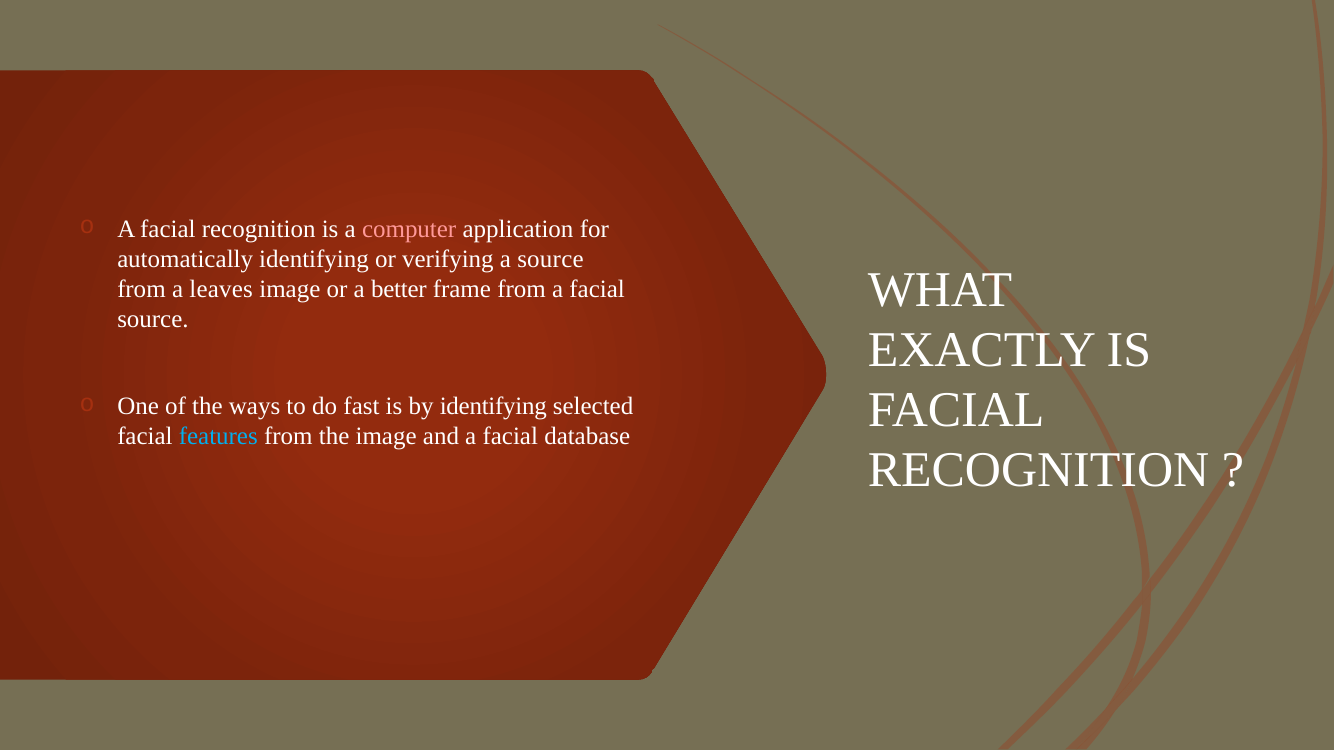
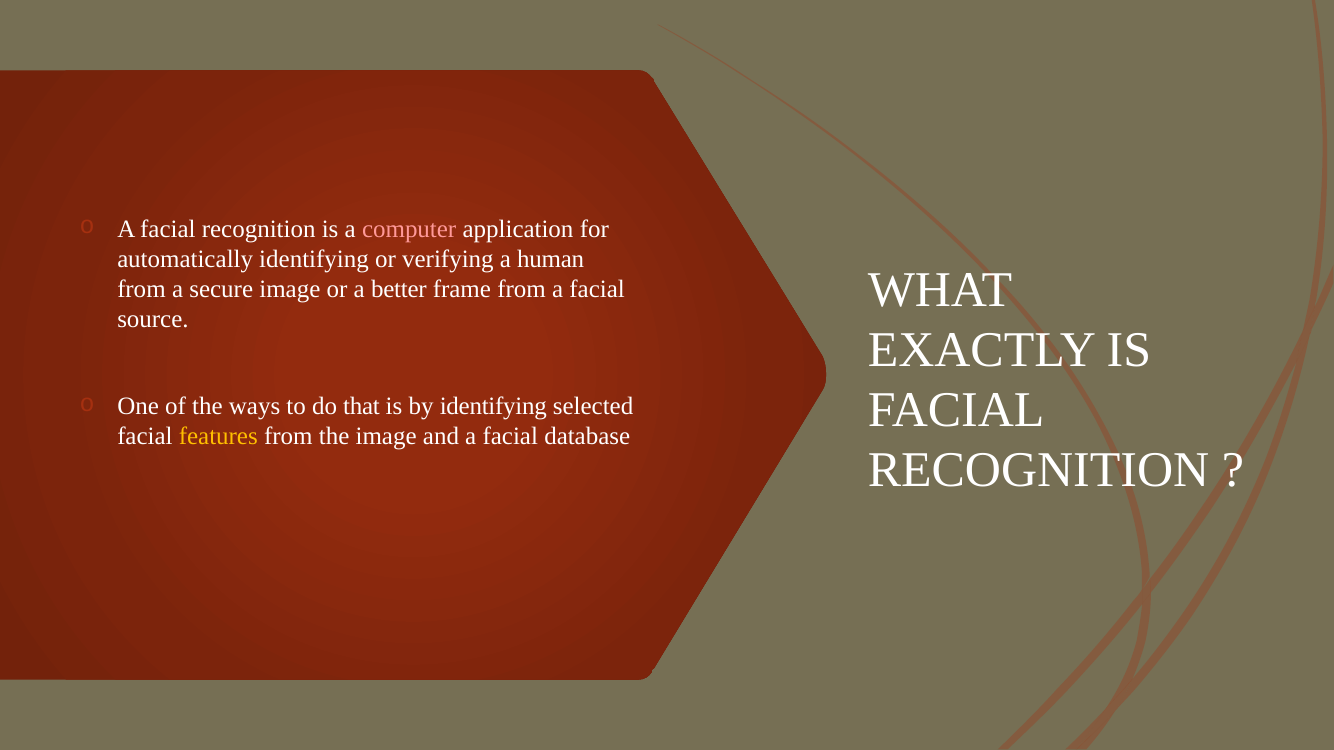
a source: source -> human
leaves: leaves -> secure
fast: fast -> that
features colour: light blue -> yellow
